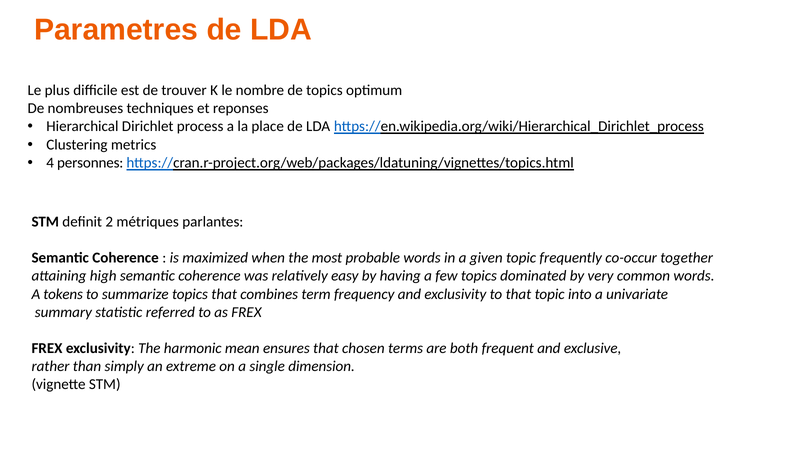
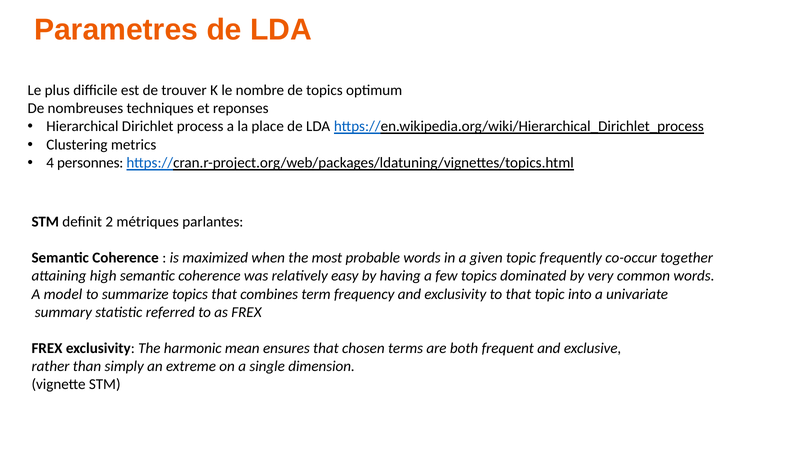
tokens: tokens -> model
